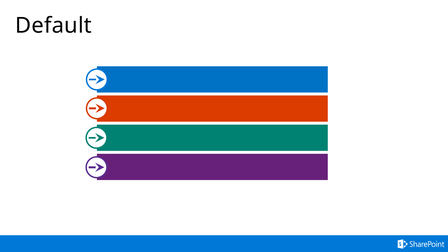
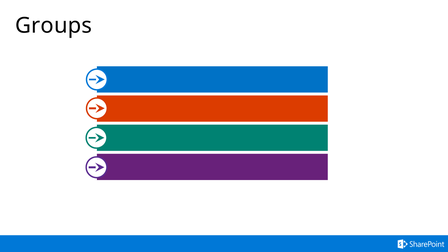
Default: Default -> Groups
